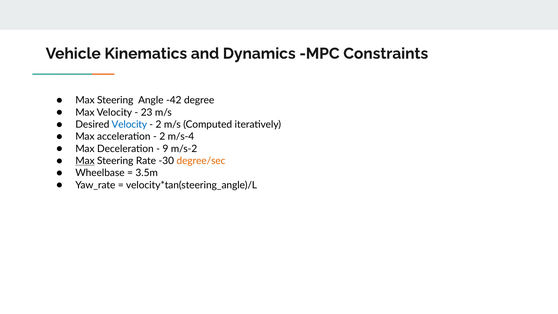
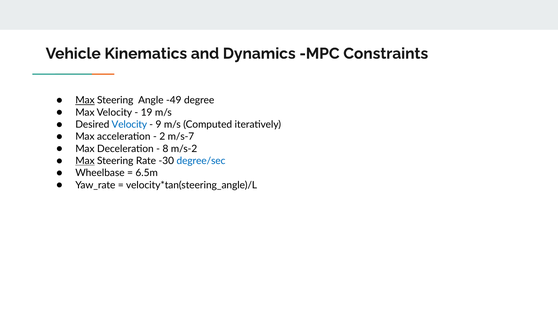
Max at (85, 100) underline: none -> present
-42: -42 -> -49
23: 23 -> 19
2 at (158, 124): 2 -> 9
m/s-4: m/s-4 -> m/s-7
9: 9 -> 8
degree/sec colour: orange -> blue
3.5m: 3.5m -> 6.5m
